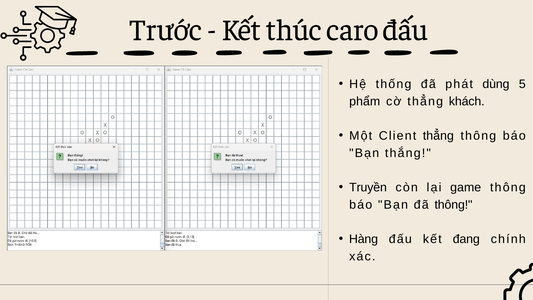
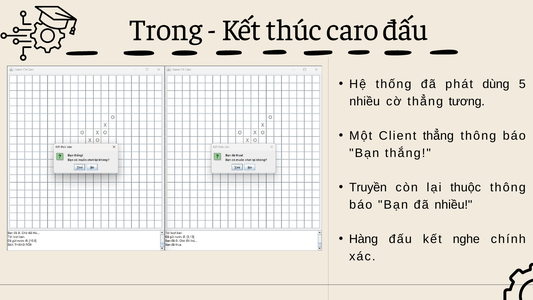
Trước: Trước -> Trong
phẩm at (365, 101): phẩm -> nhiều
khách: khách -> tương
game: game -> thuộc
đã thông: thông -> nhiều
đang: đang -> nghe
